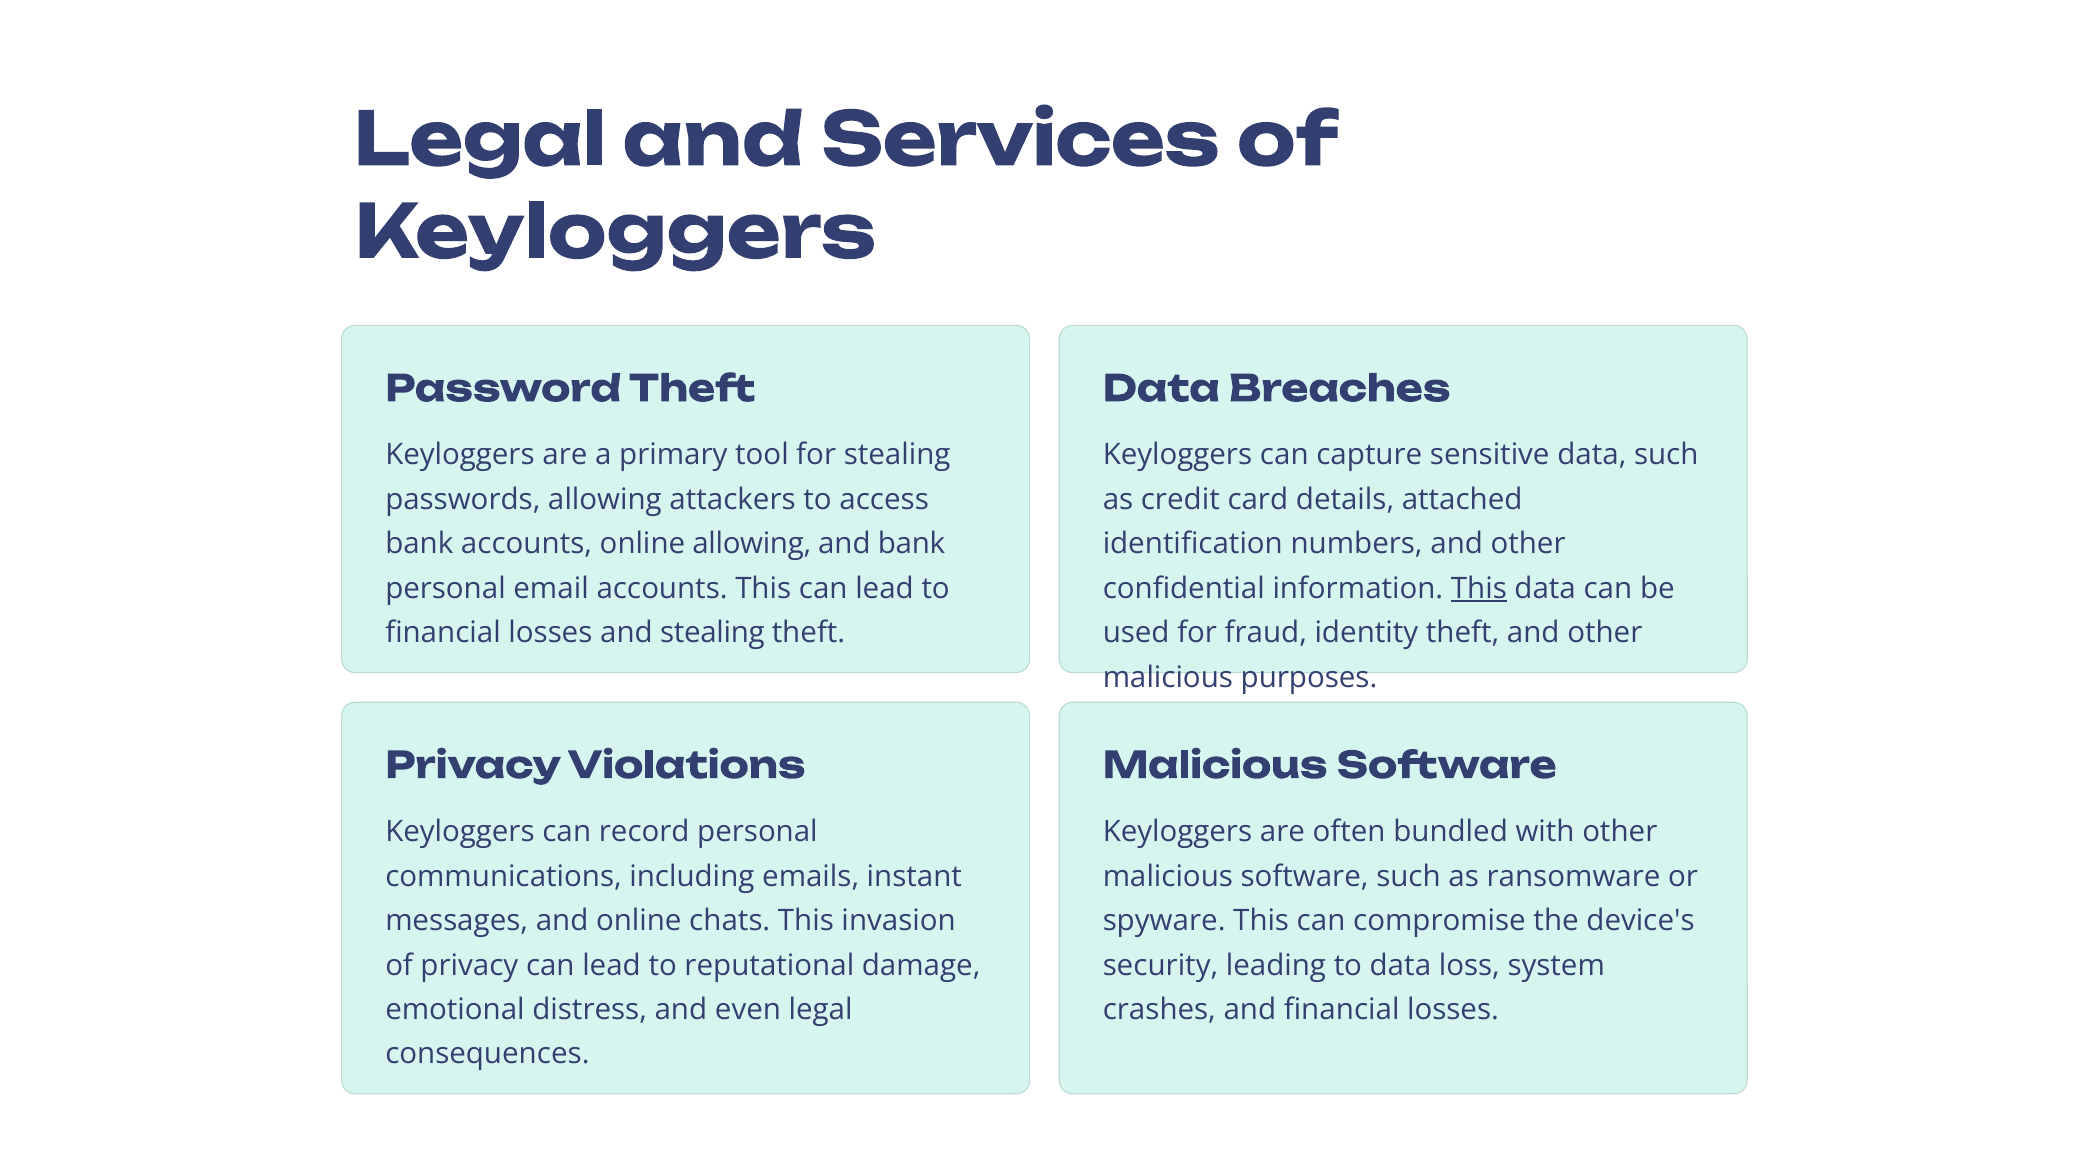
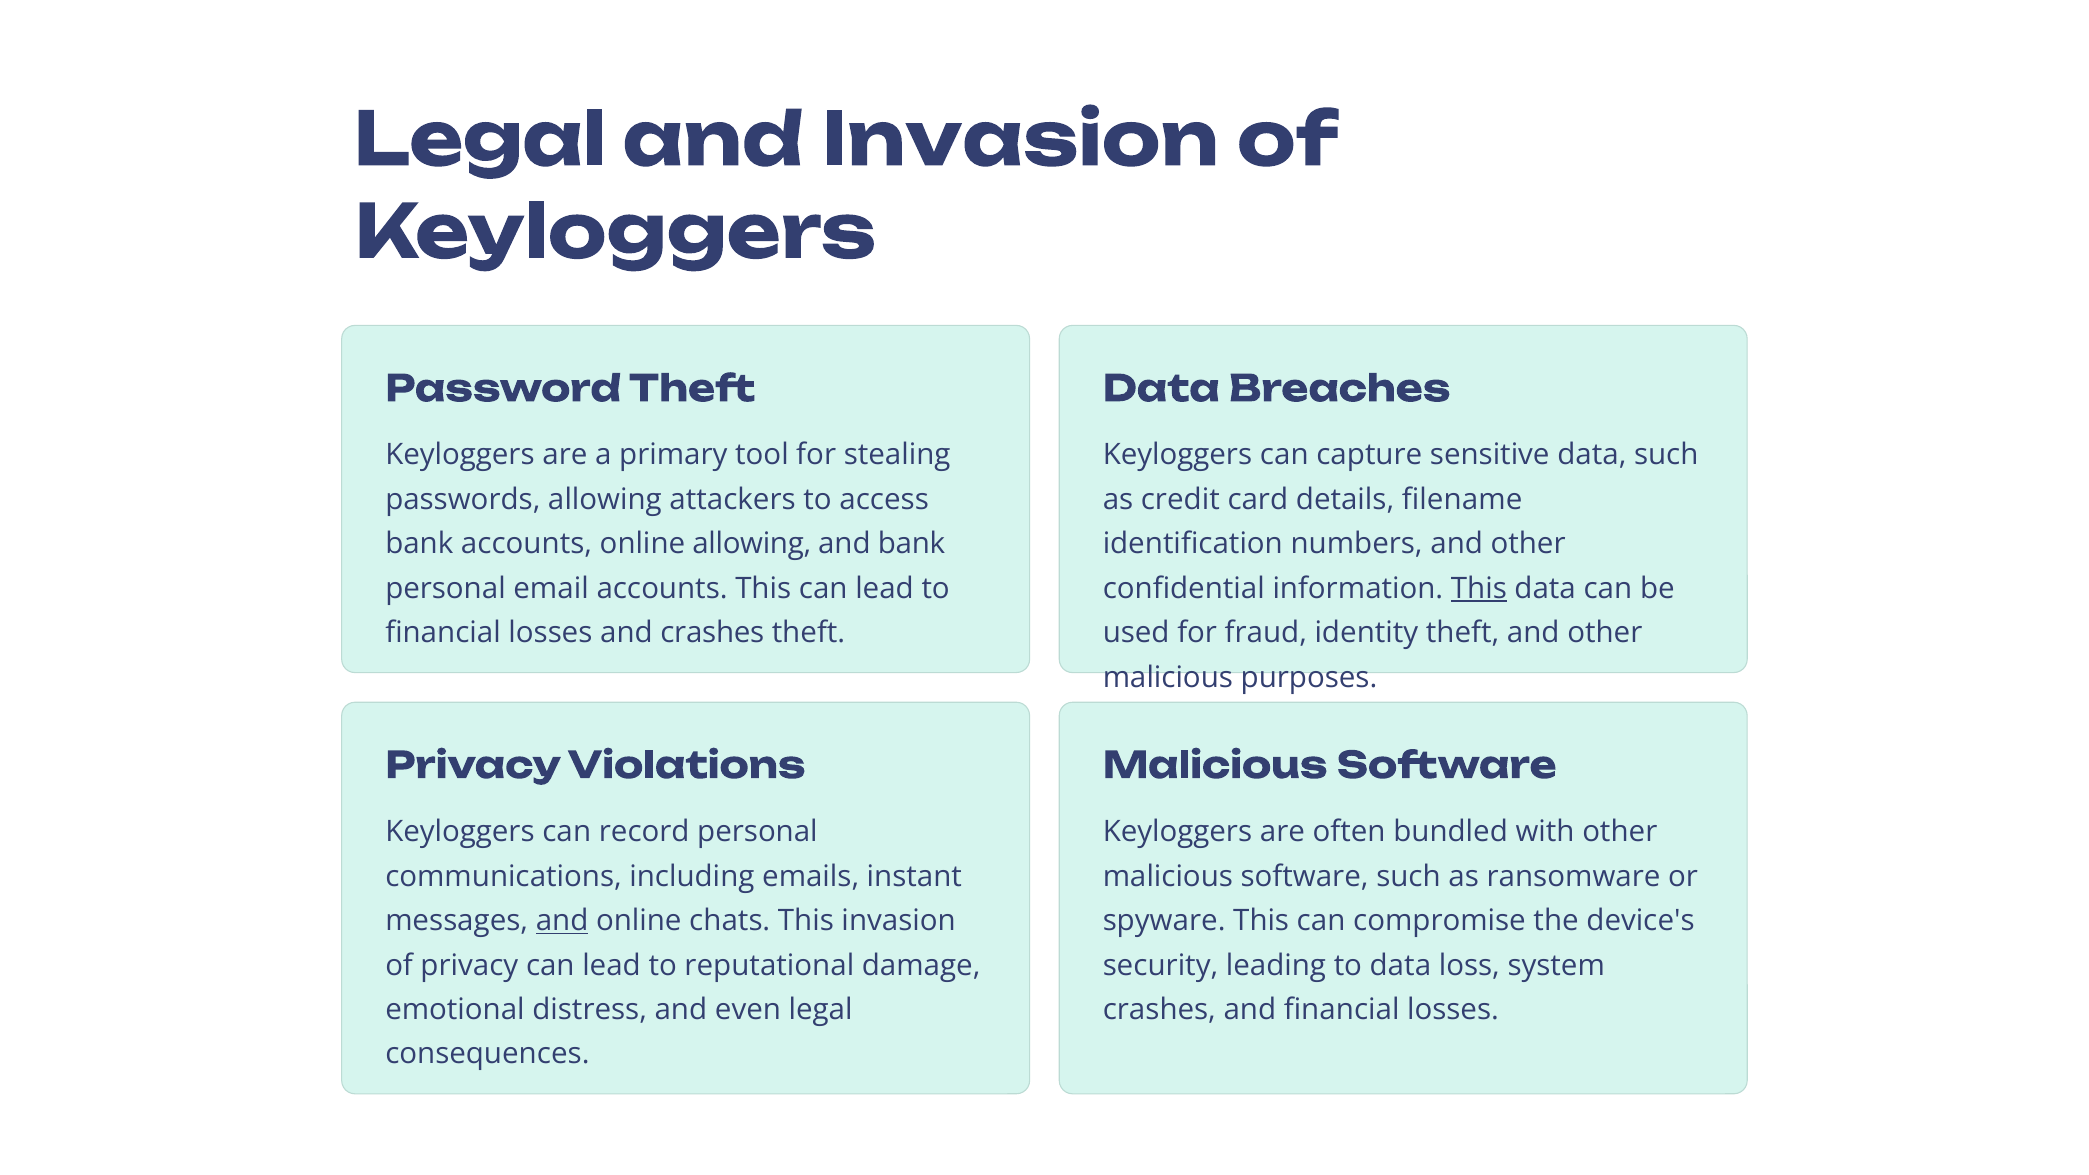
and Services: Services -> Invasion
attached: attached -> filename
and stealing: stealing -> crashes
and at (562, 921) underline: none -> present
